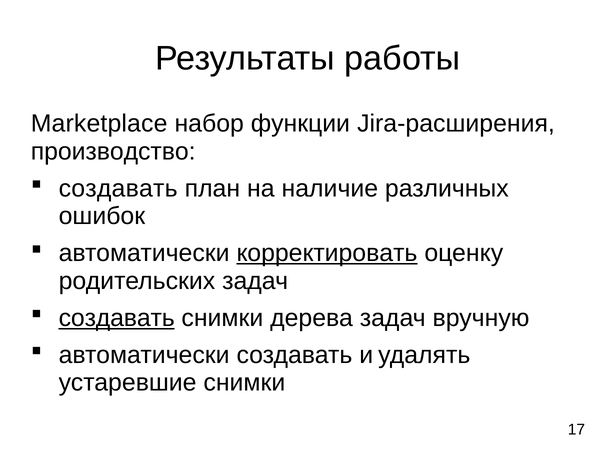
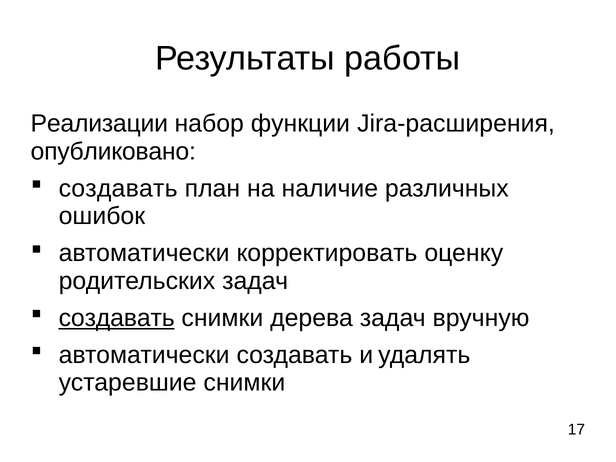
Marketplace: Marketplace -> Реализации
производство: производство -> опубликовано
корректировать underline: present -> none
